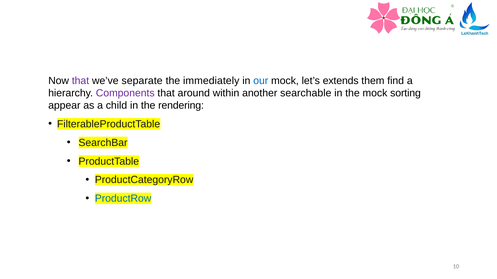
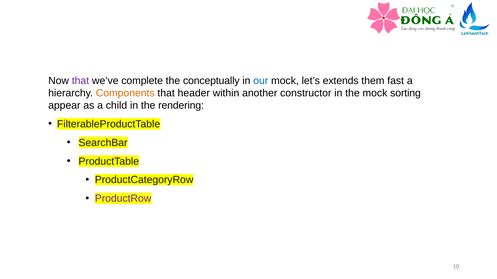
separate: separate -> complete
immediately: immediately -> conceptually
find: find -> fast
Components colour: purple -> orange
around: around -> header
searchable: searchable -> constructor
ProductRow colour: blue -> purple
